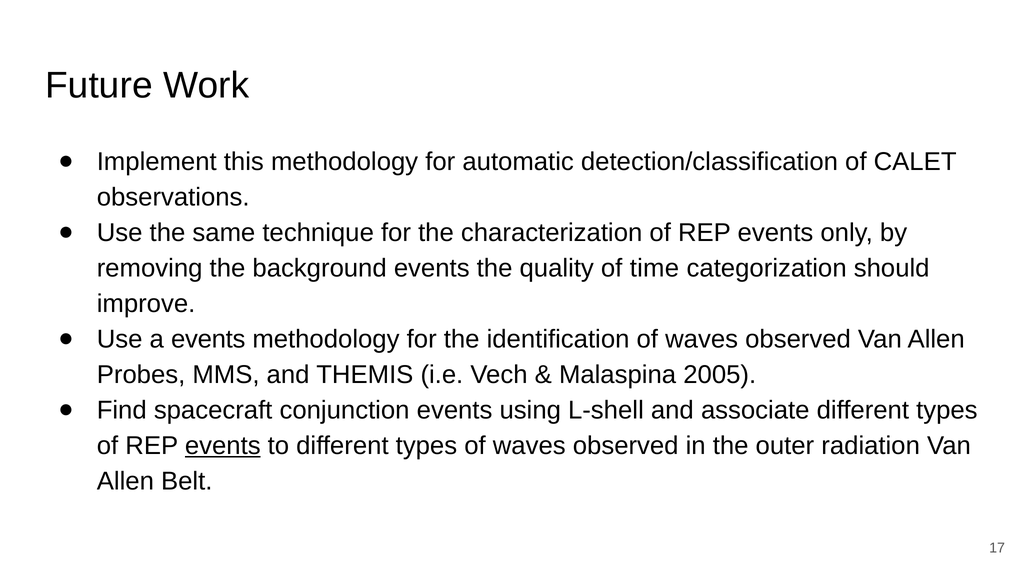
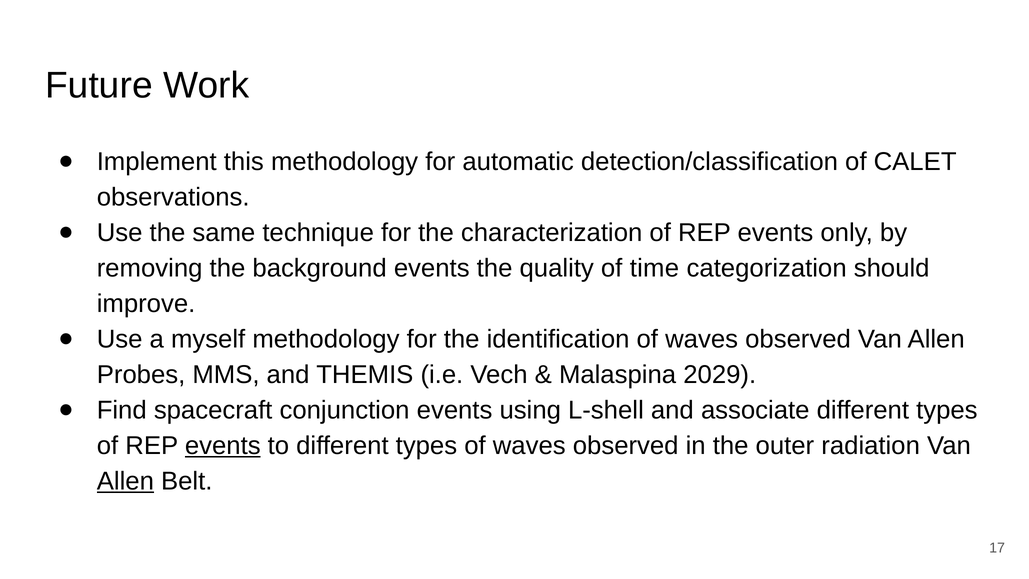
a events: events -> myself
2005: 2005 -> 2029
Allen at (125, 481) underline: none -> present
